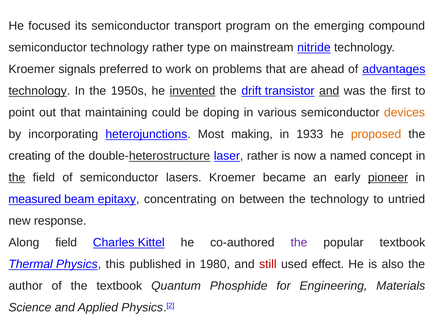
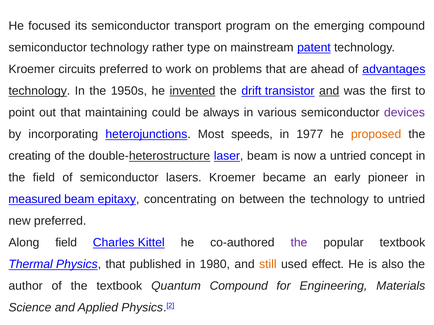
nitride: nitride -> patent
signals: signals -> circuits
doping: doping -> always
devices colour: orange -> purple
making: making -> speeds
1933: 1933 -> 1977
laser rather: rather -> beam
a named: named -> untried
the at (17, 178) underline: present -> none
pioneer underline: present -> none
new response: response -> preferred
Physics this: this -> that
still colour: red -> orange
Quantum Phosphide: Phosphide -> Compound
